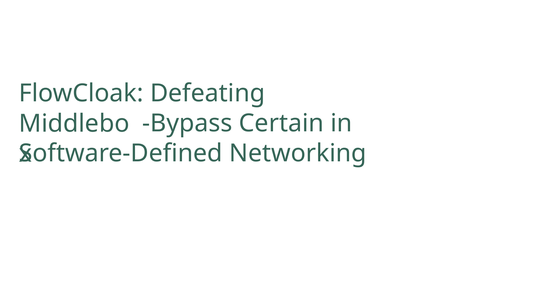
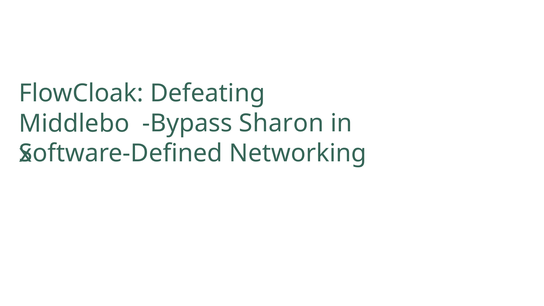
Certain: Certain -> Sharon
